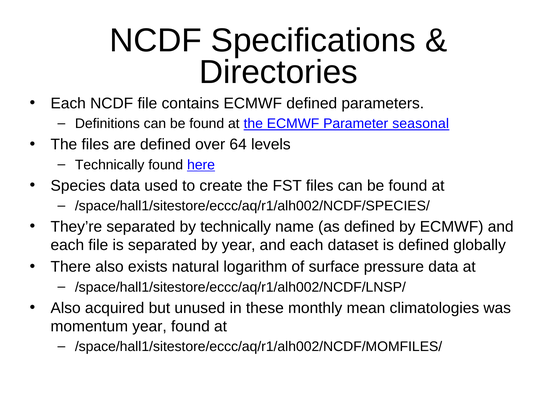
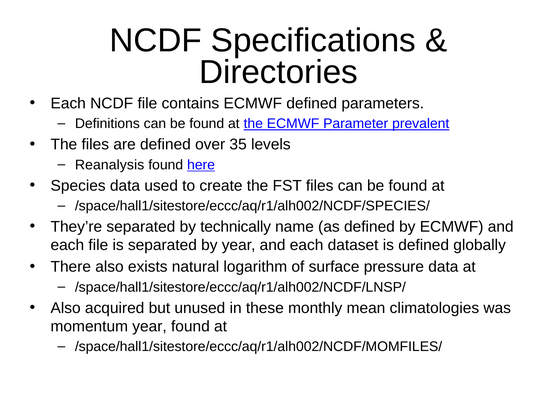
seasonal: seasonal -> prevalent
64: 64 -> 35
Technically at (110, 165): Technically -> Reanalysis
